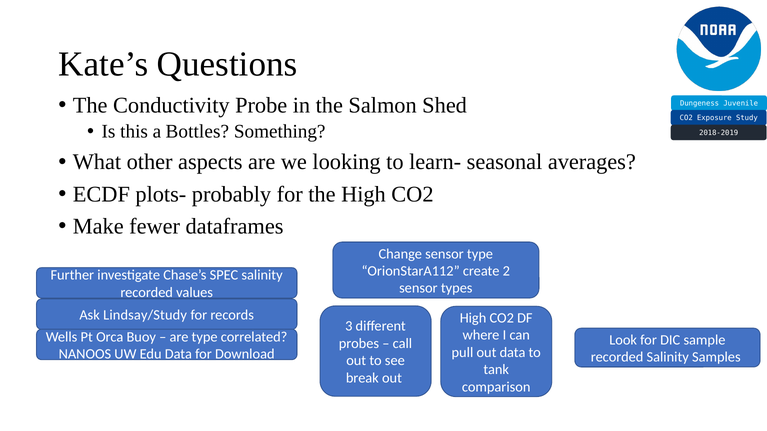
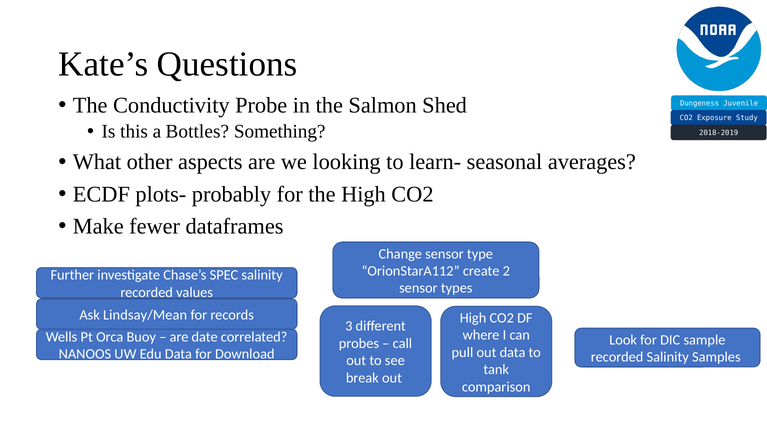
Lindsay/Study: Lindsay/Study -> Lindsay/Mean
are type: type -> date
